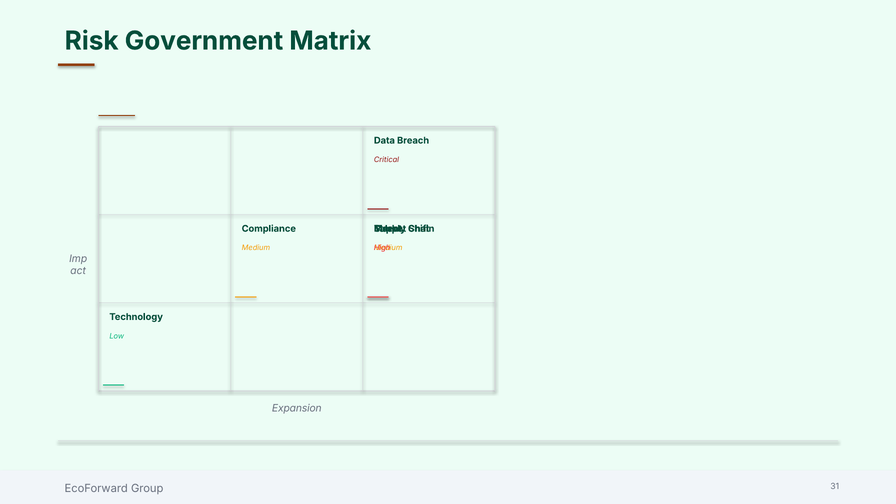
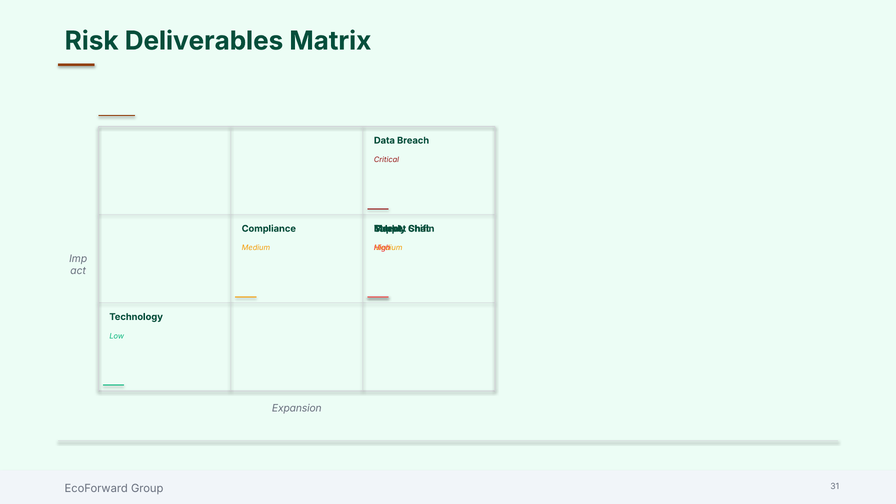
Government: Government -> Deliverables
